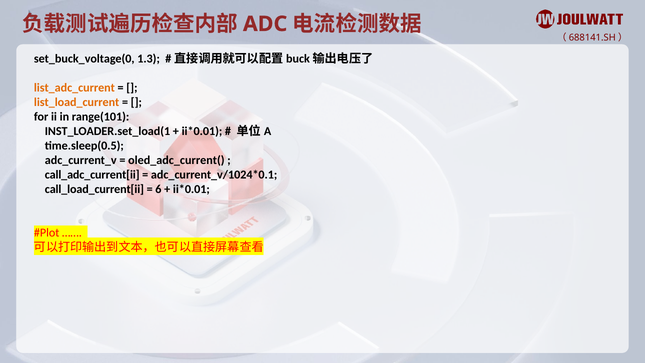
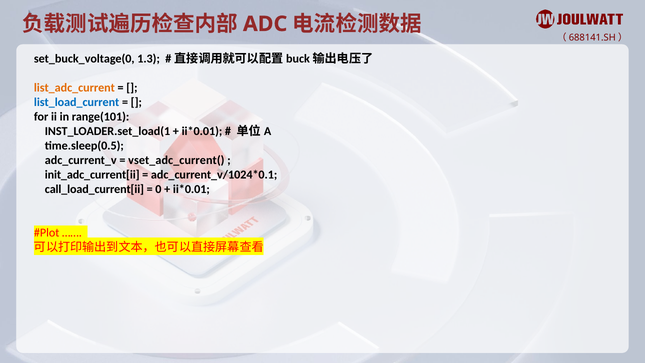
list_load_current colour: orange -> blue
oled_adc_current(: oled_adc_current( -> vset_adc_current(
call_adc_current[ii: call_adc_current[ii -> init_adc_current[ii
6: 6 -> 0
